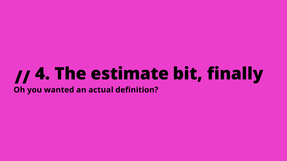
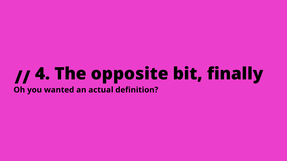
estimate: estimate -> opposite
